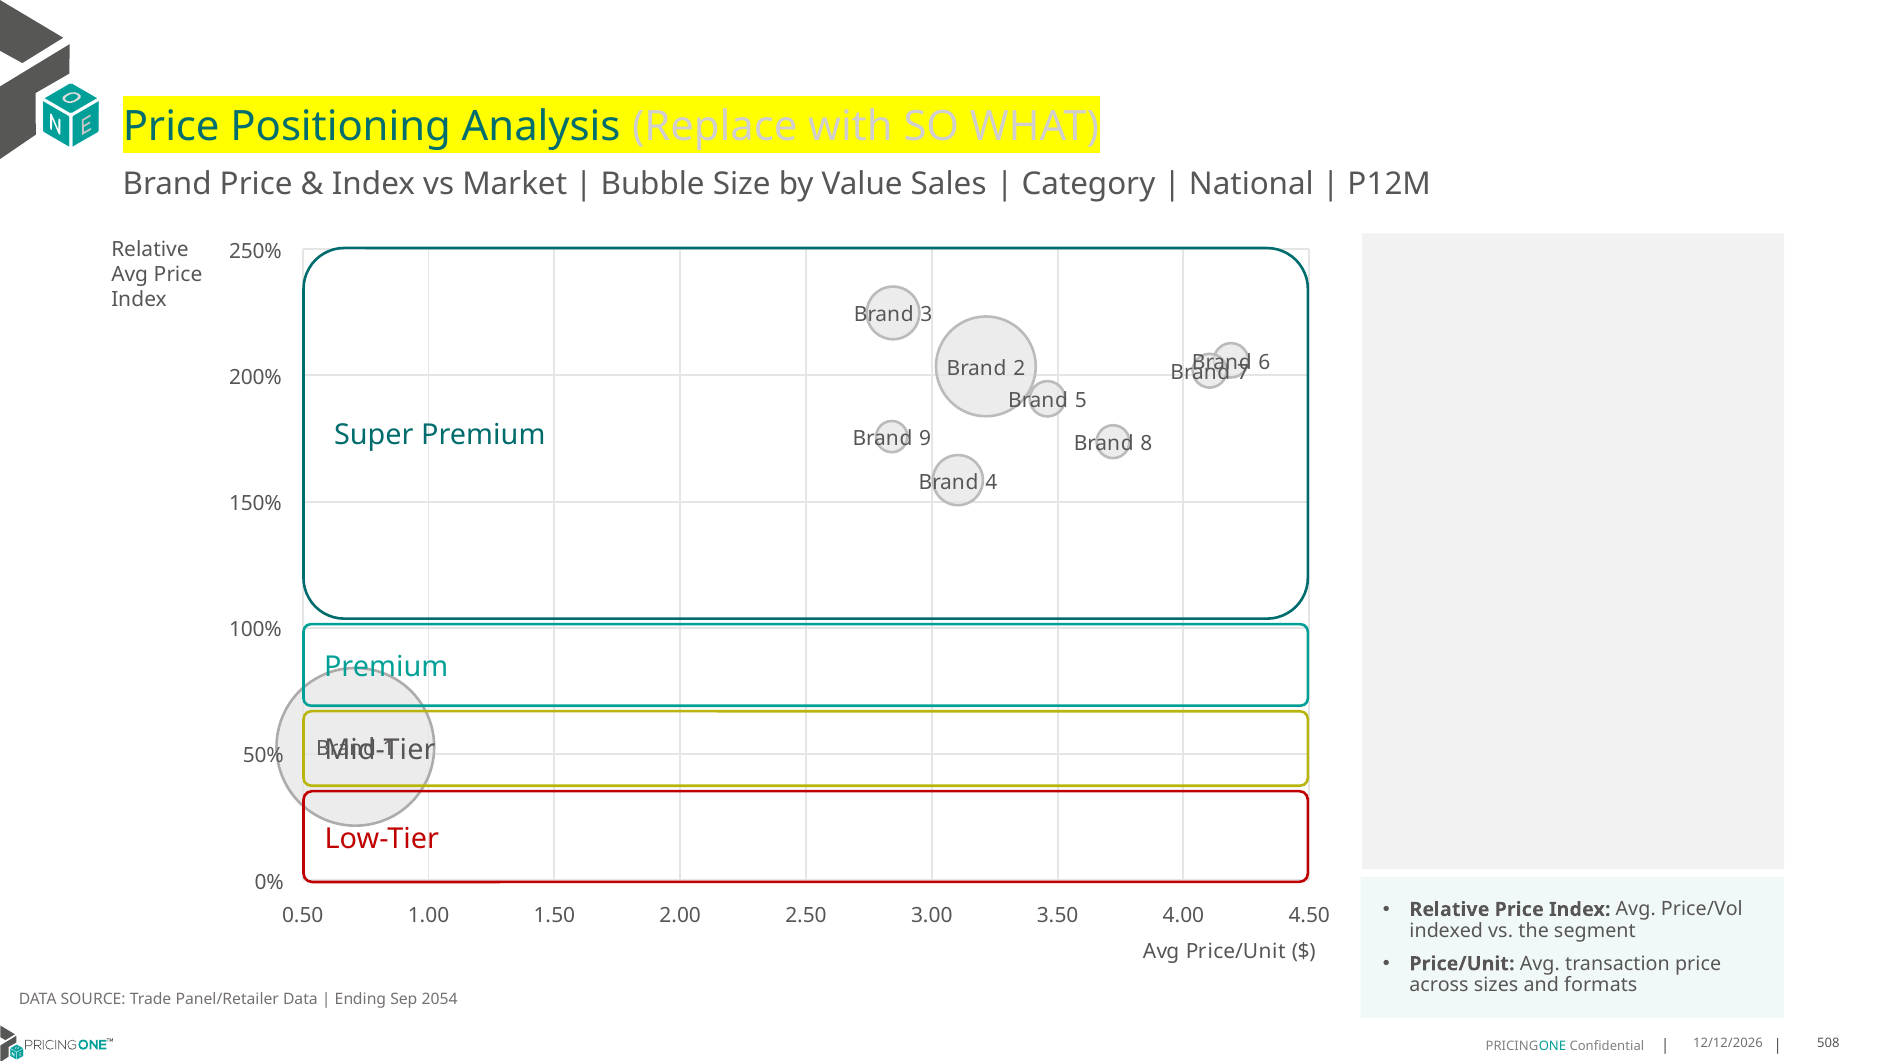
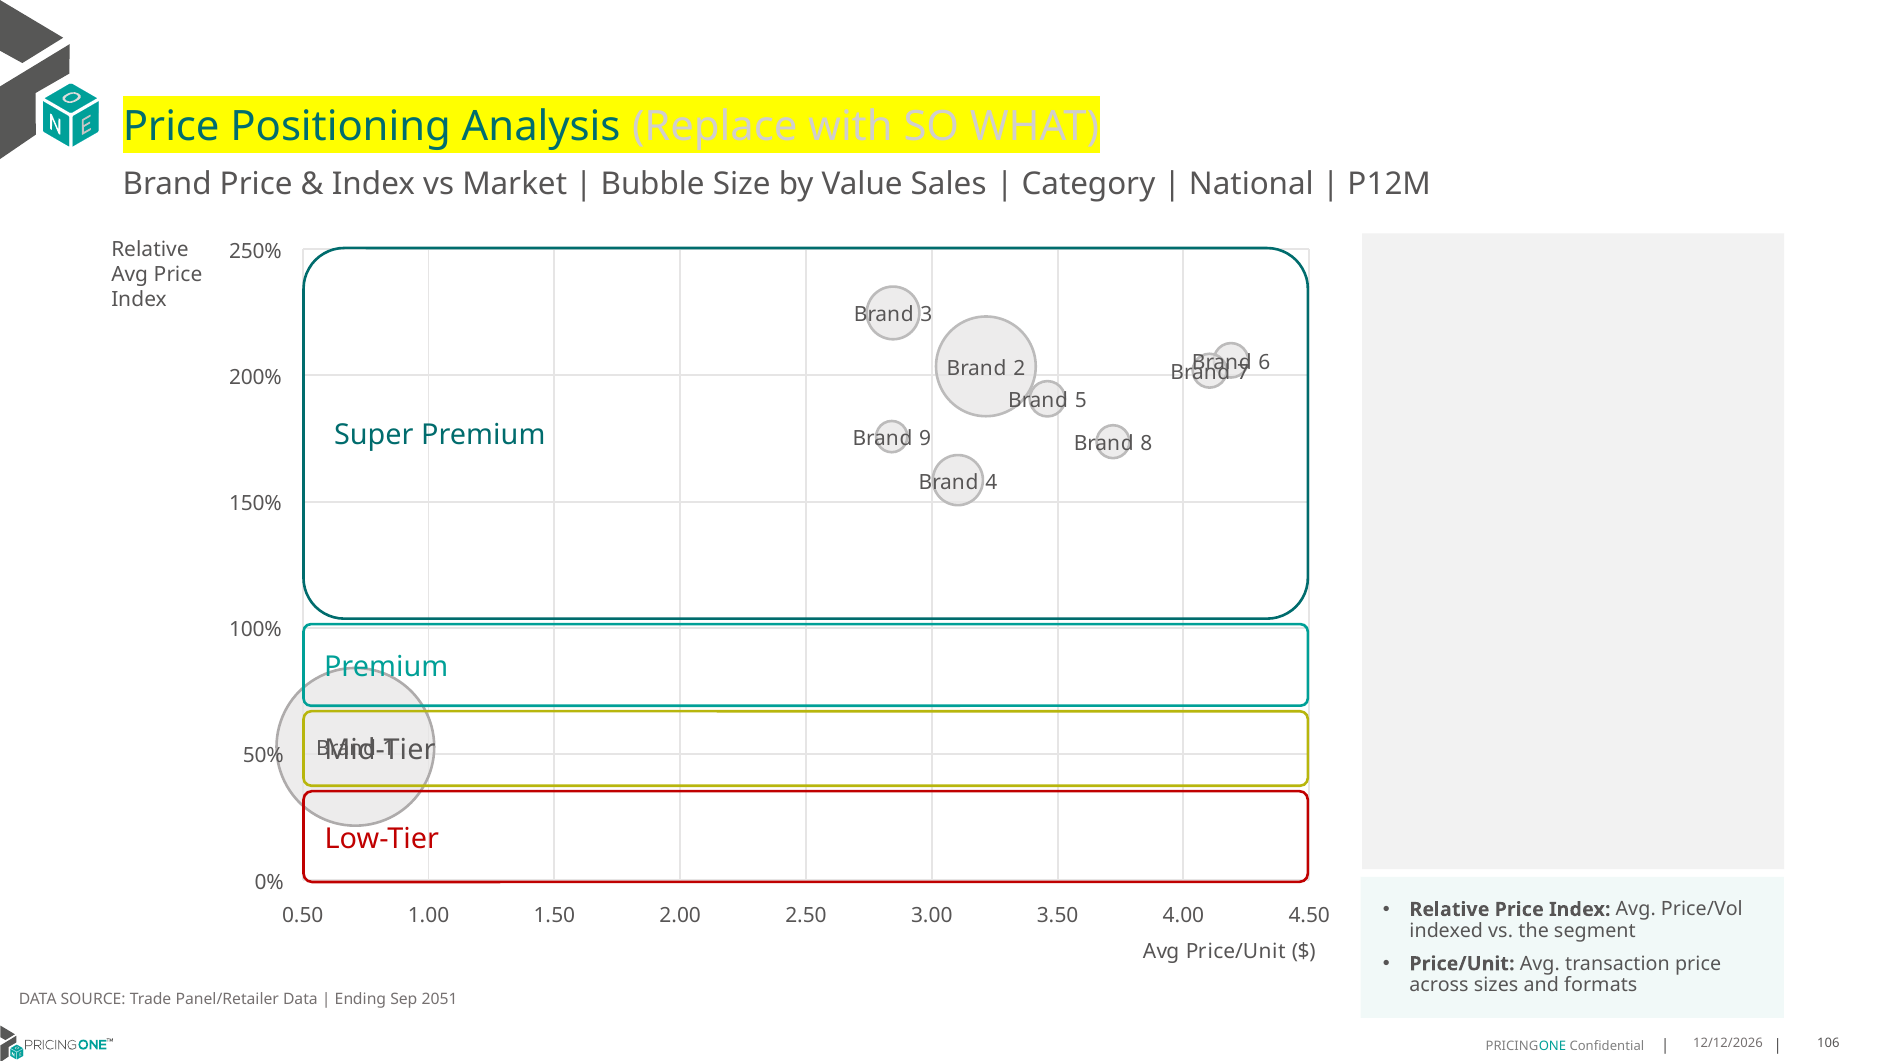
2054: 2054 -> 2051
508: 508 -> 106
